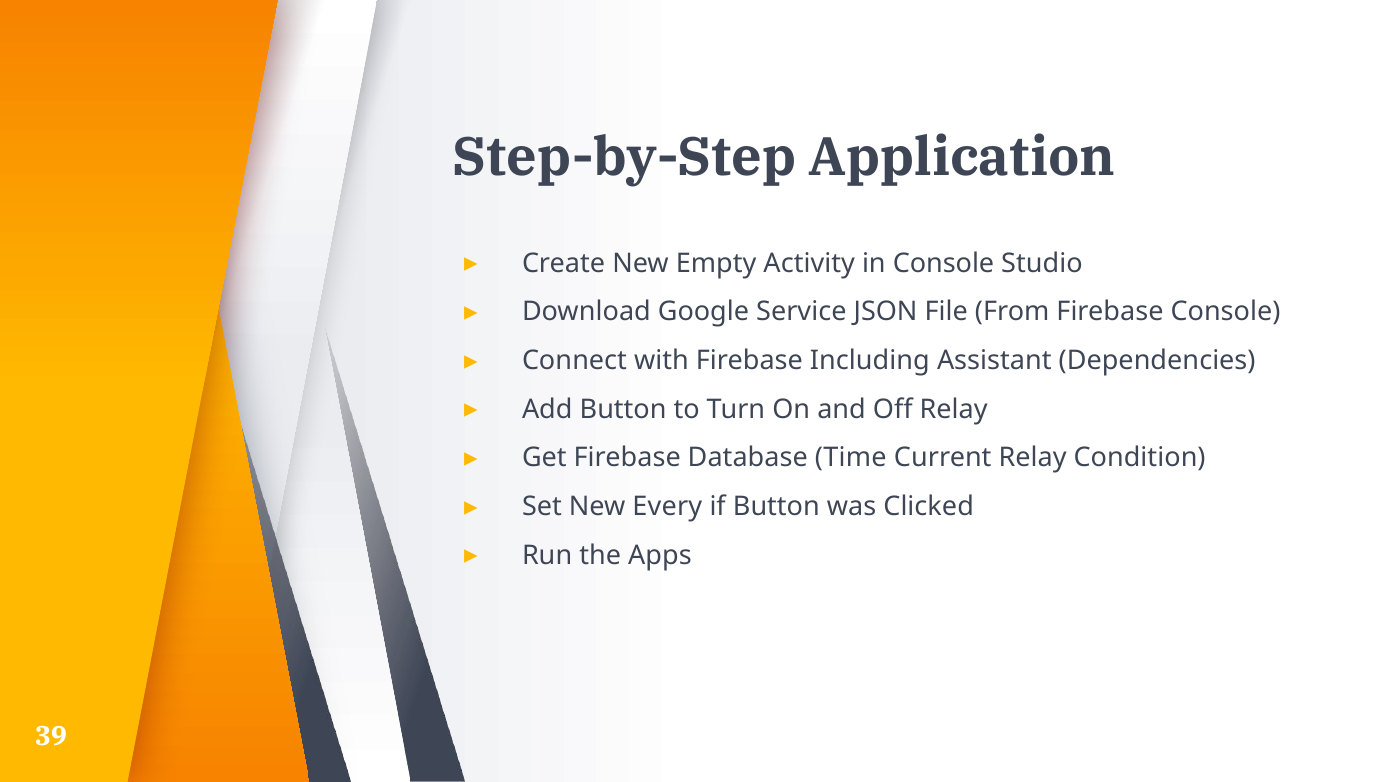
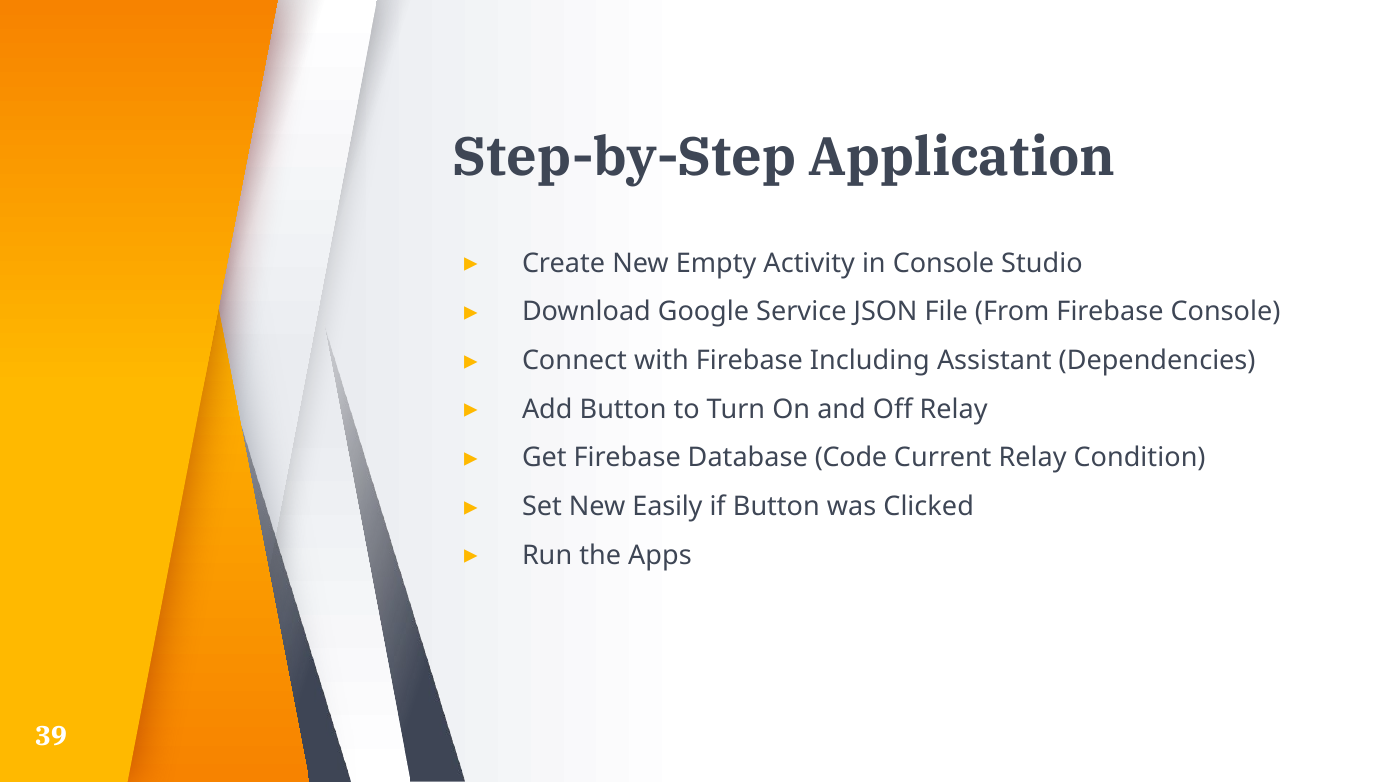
Time: Time -> Code
Every: Every -> Easily
